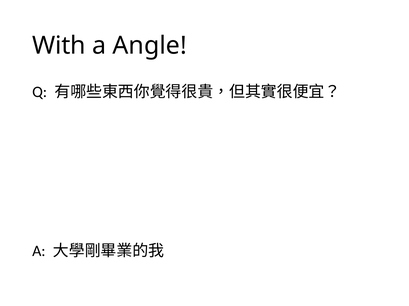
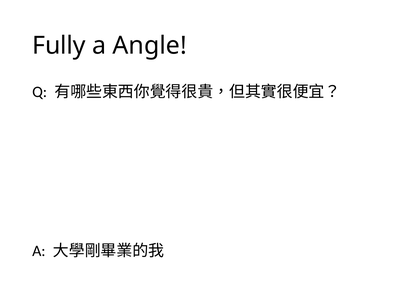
With: With -> Fully
